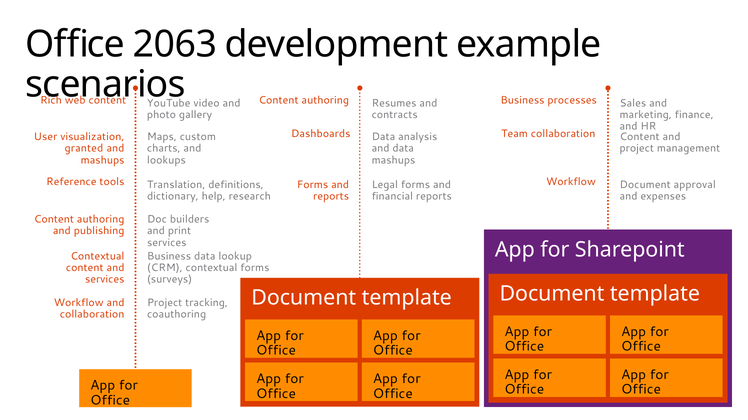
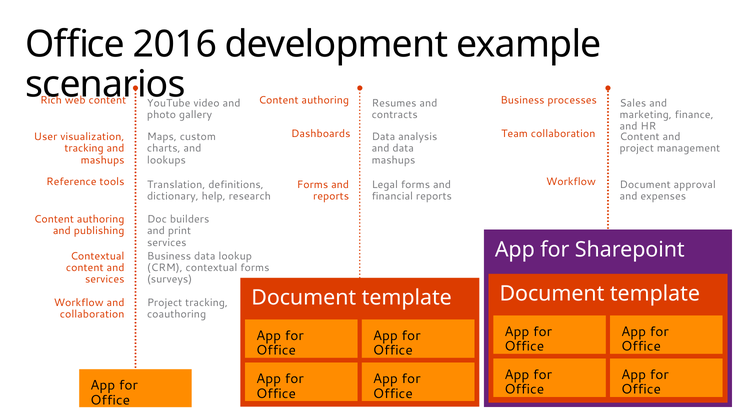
2063: 2063 -> 2016
granted at (84, 149): granted -> tracking
